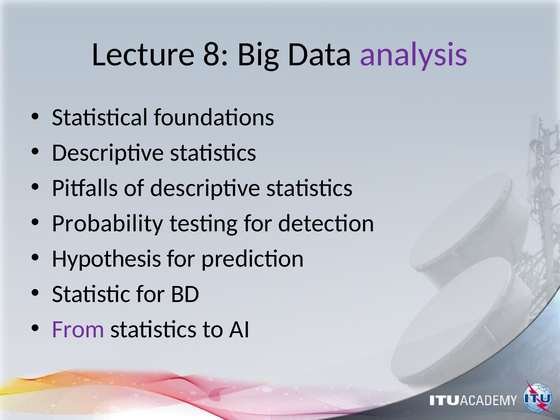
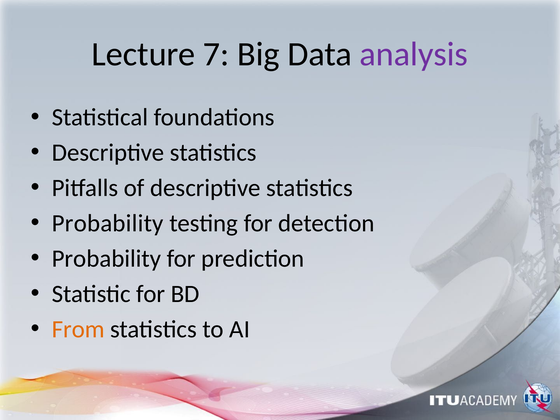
8: 8 -> 7
Hypothesis at (107, 259): Hypothesis -> Probability
From colour: purple -> orange
